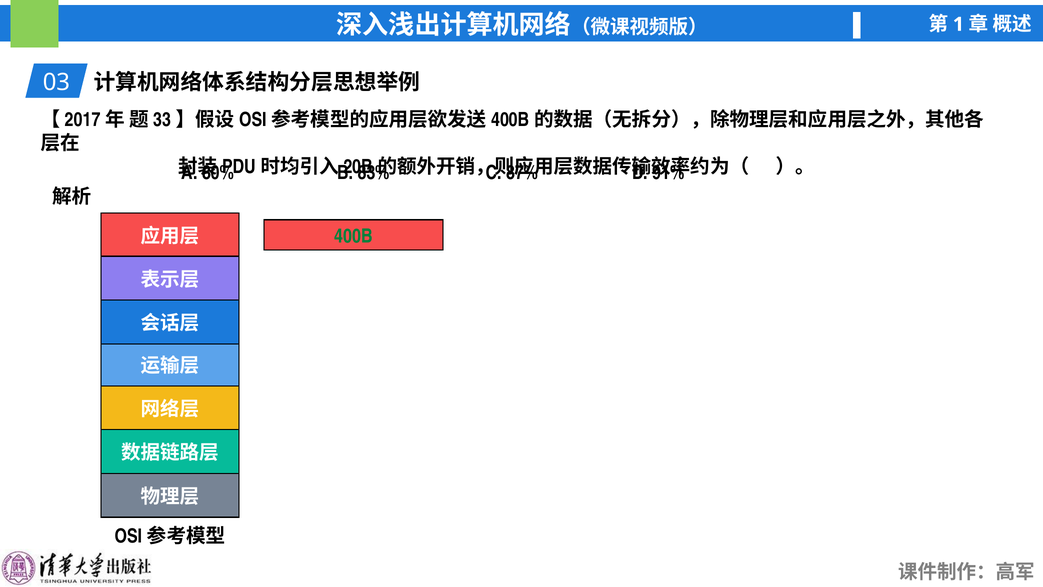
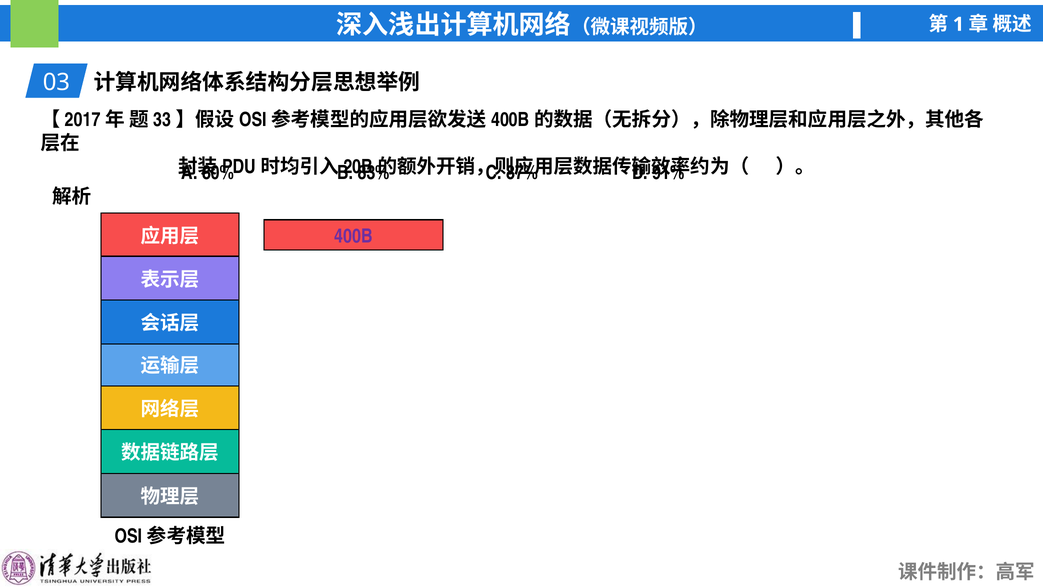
400B colour: green -> purple
